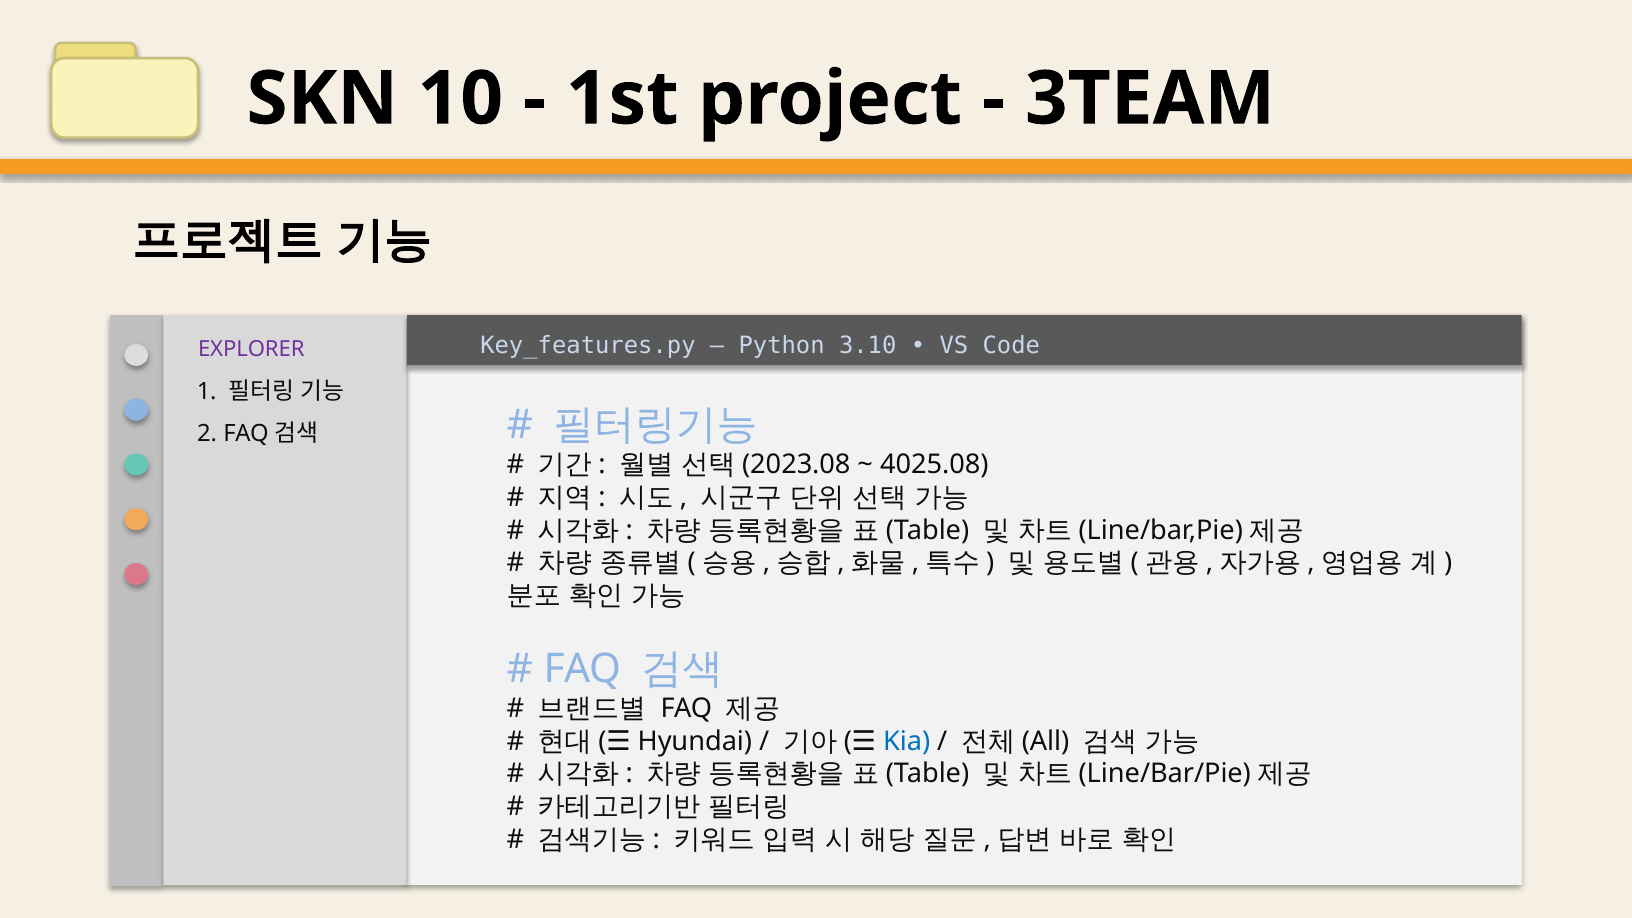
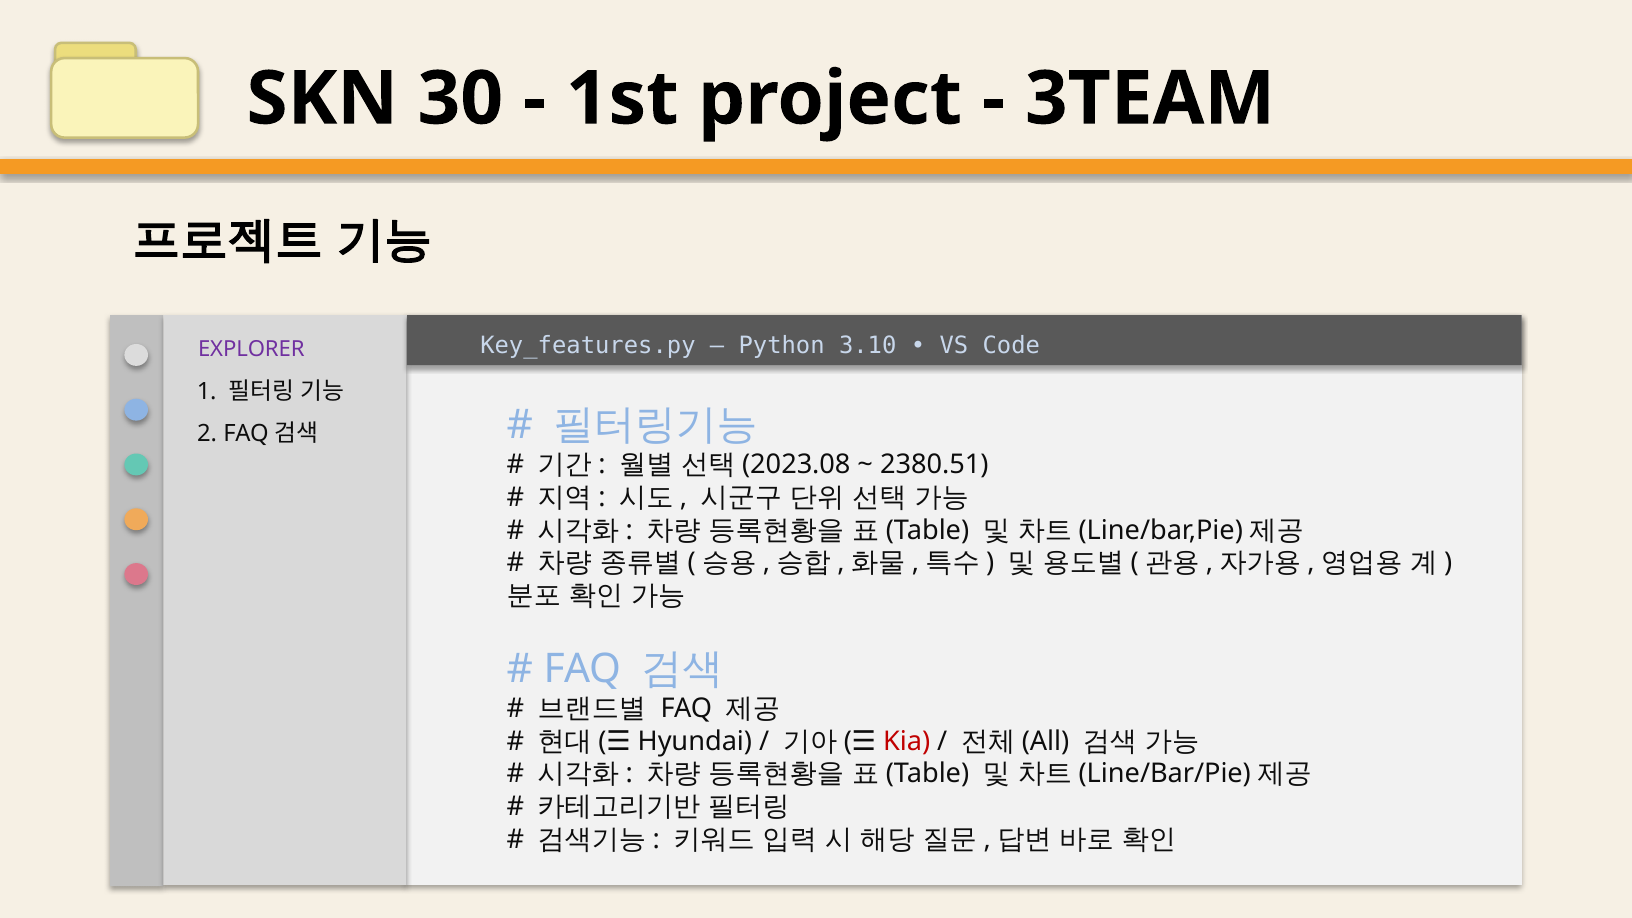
10: 10 -> 30
4025.08: 4025.08 -> 2380.51
Kia colour: blue -> red
